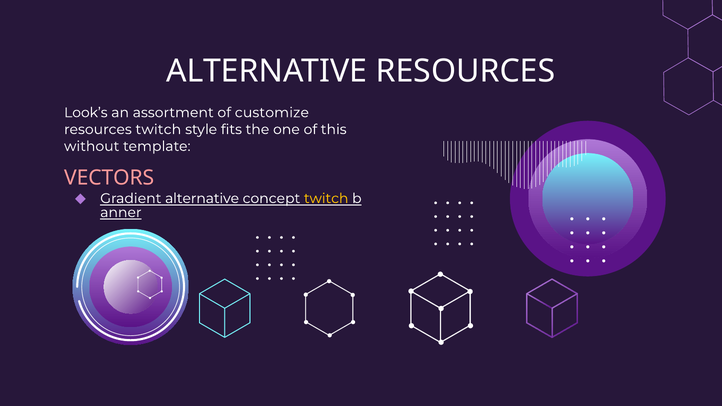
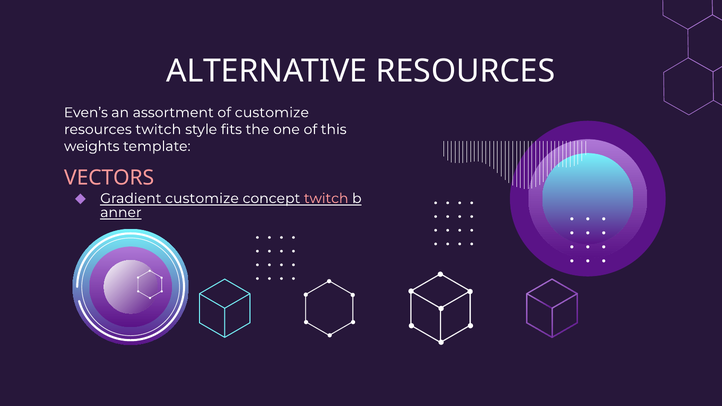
Look’s: Look’s -> Even’s
without: without -> weights
Gradient alternative: alternative -> customize
twitch at (326, 198) colour: yellow -> pink
